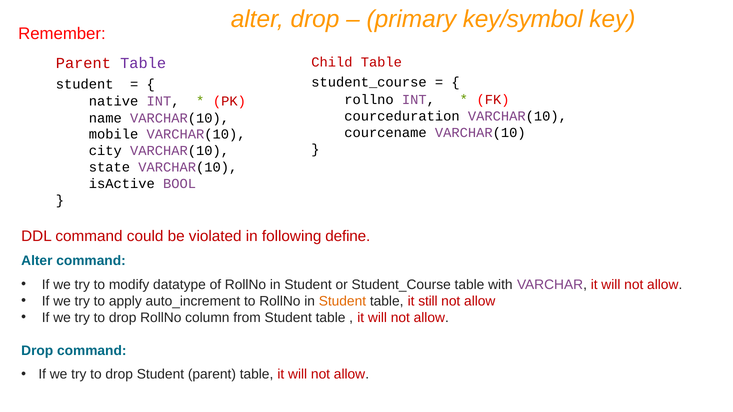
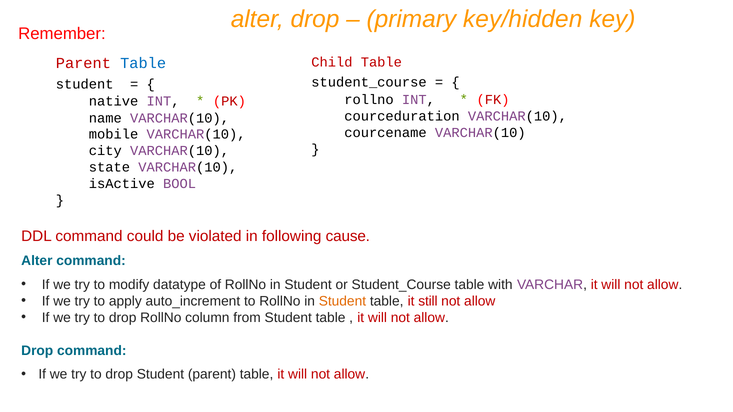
key/symbol: key/symbol -> key/hidden
Table at (143, 63) colour: purple -> blue
define: define -> cause
